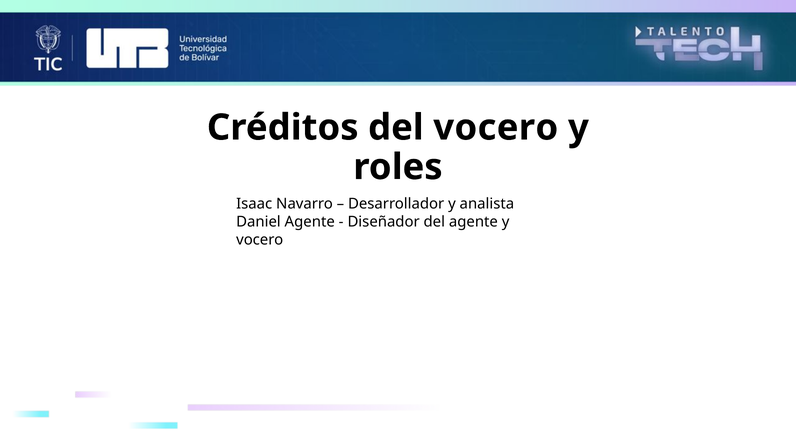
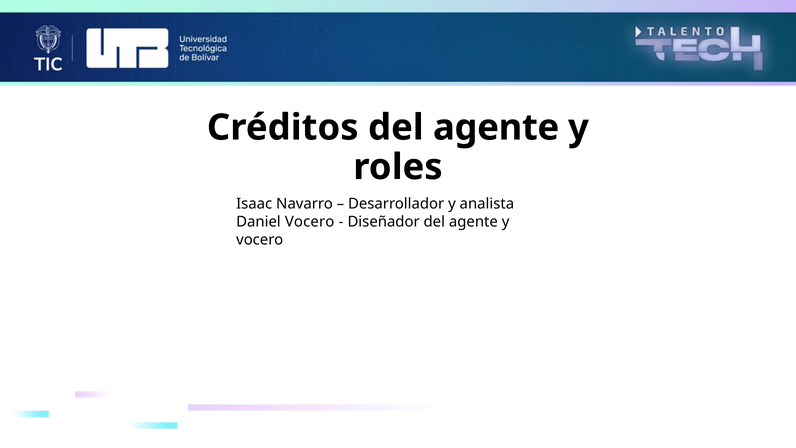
Créditos del vocero: vocero -> agente
Daniel Agente: Agente -> Vocero
